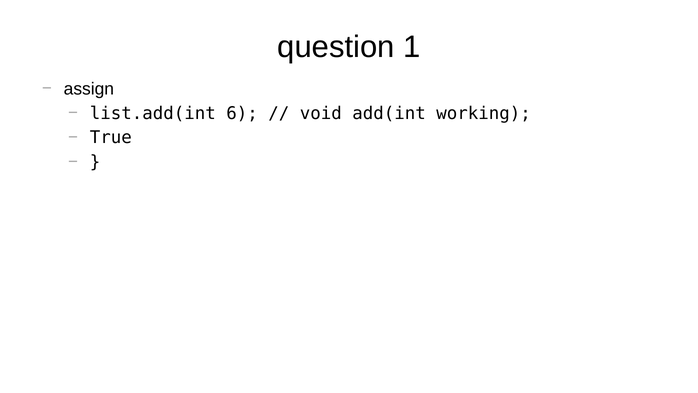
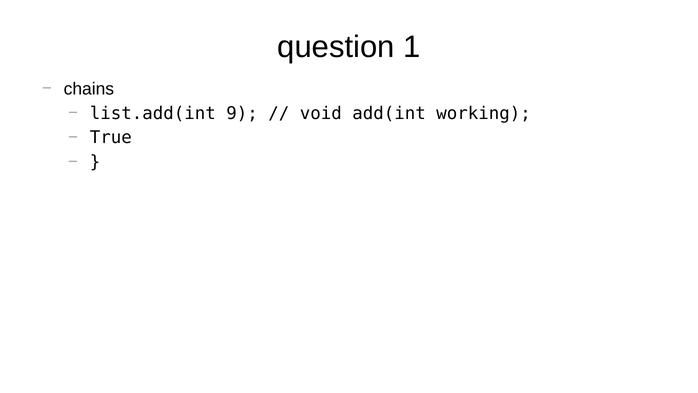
assign: assign -> chains
6: 6 -> 9
